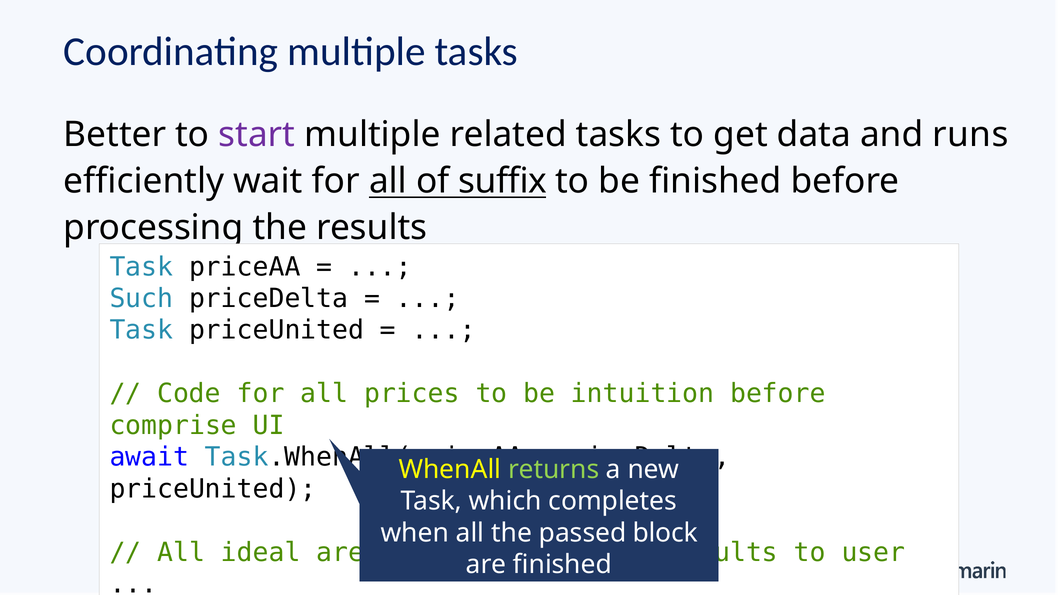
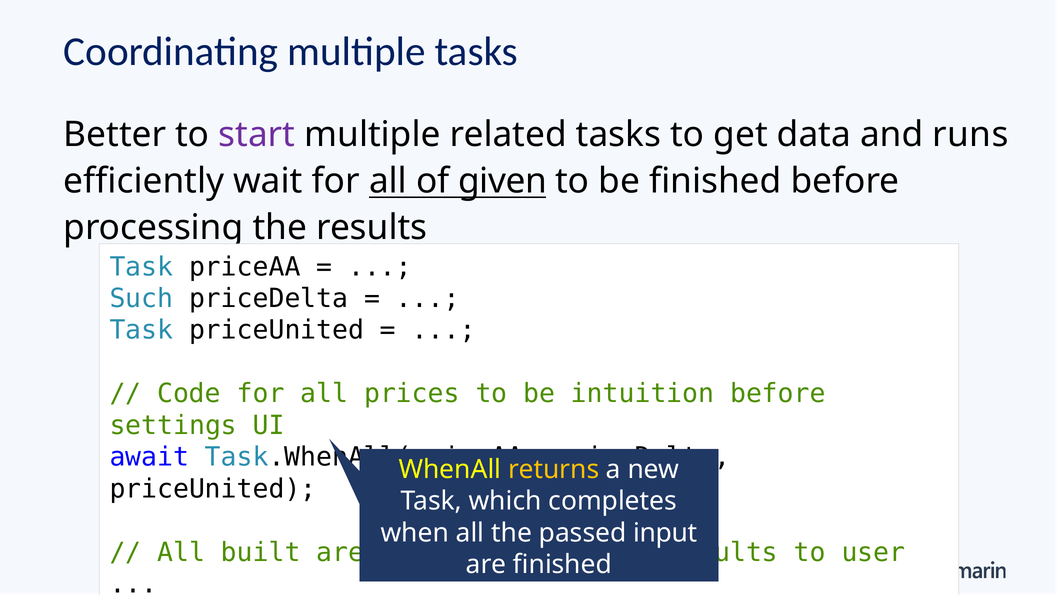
suffix: suffix -> given
comprise: comprise -> settings
returns colour: light green -> yellow
block: block -> input
ideal: ideal -> built
